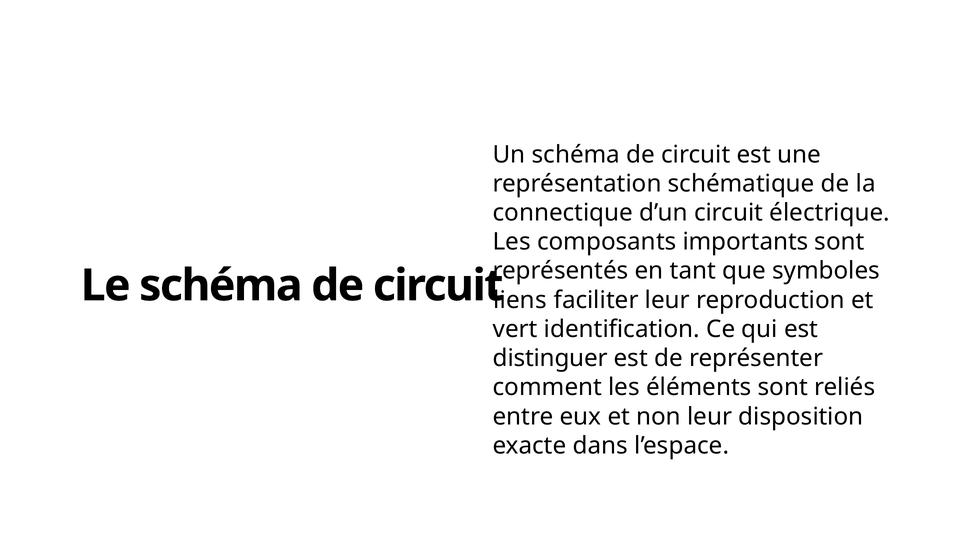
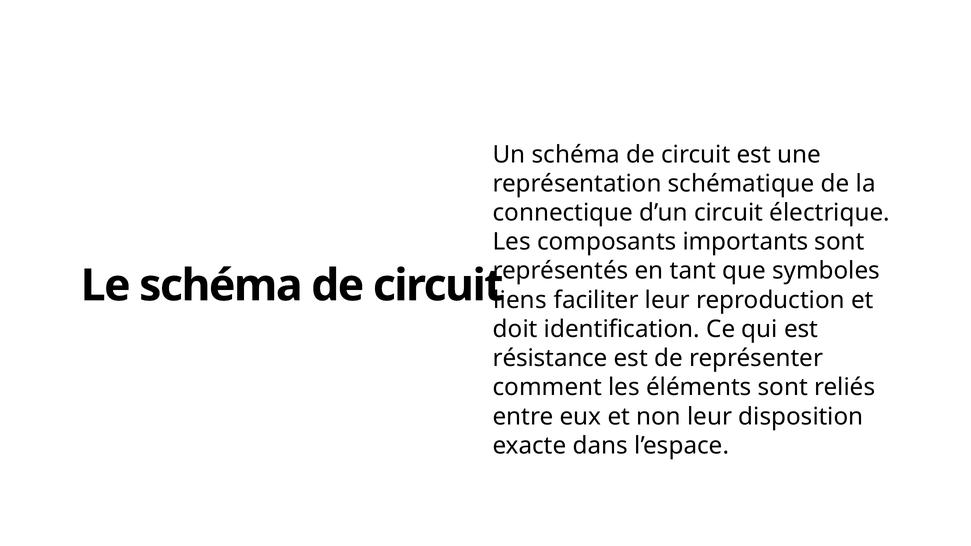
vert: vert -> doit
distinguer: distinguer -> résistance
